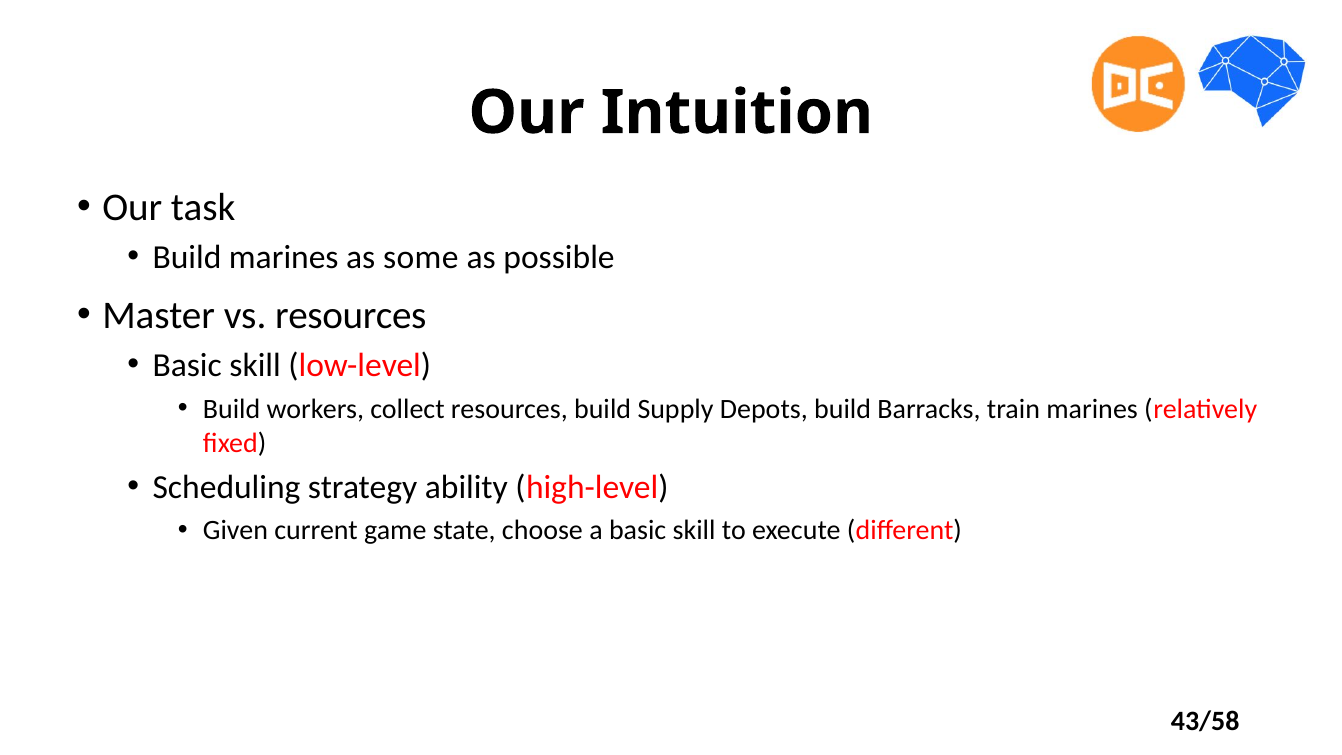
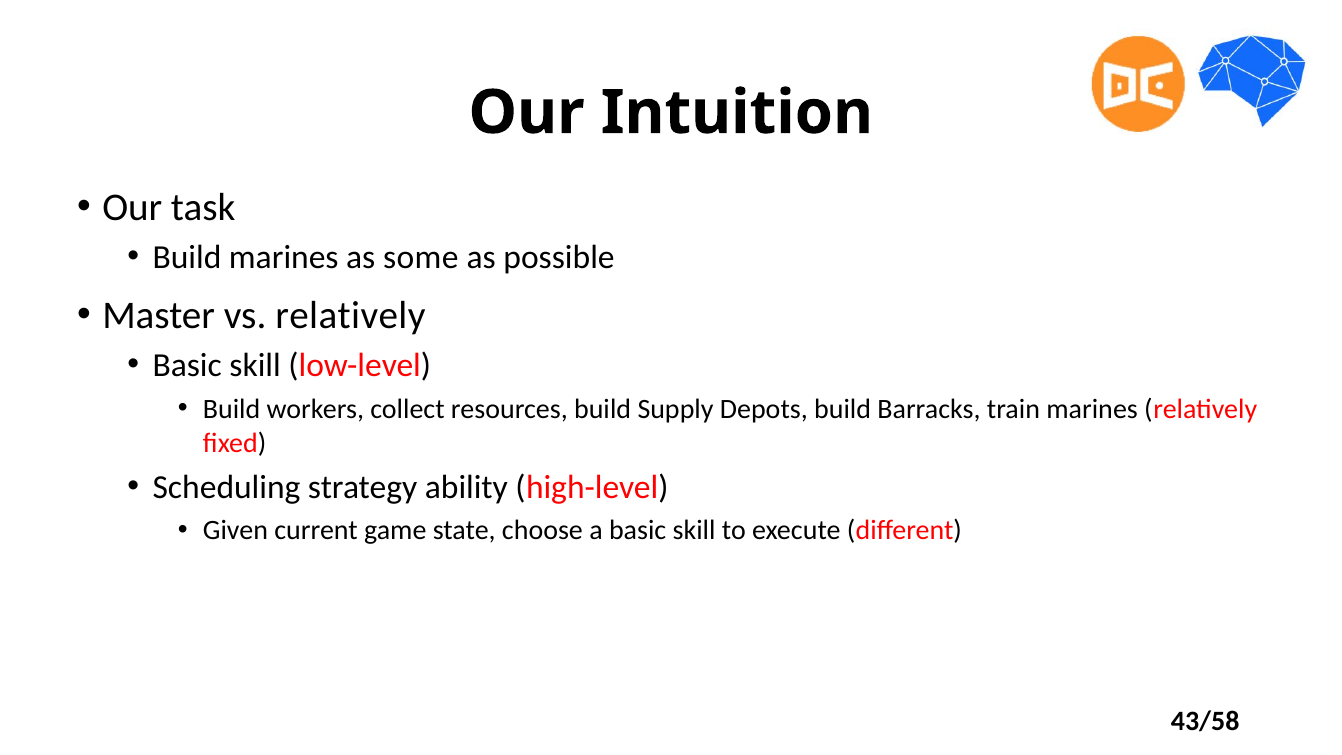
vs resources: resources -> relatively
